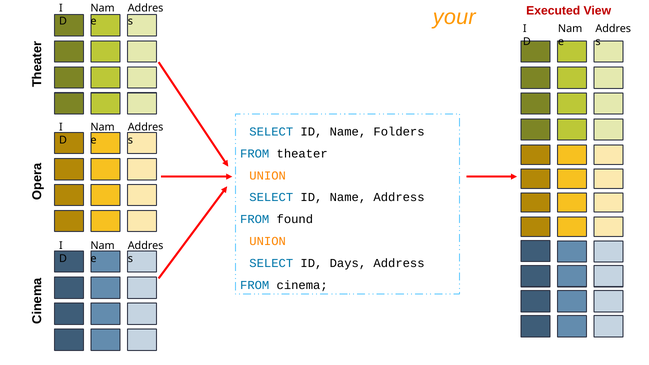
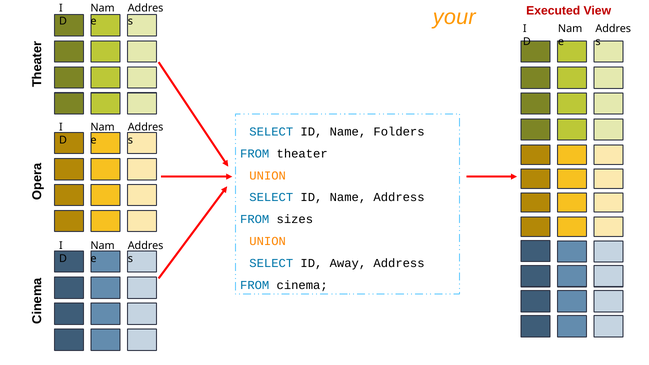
found: found -> sizes
Days: Days -> Away
